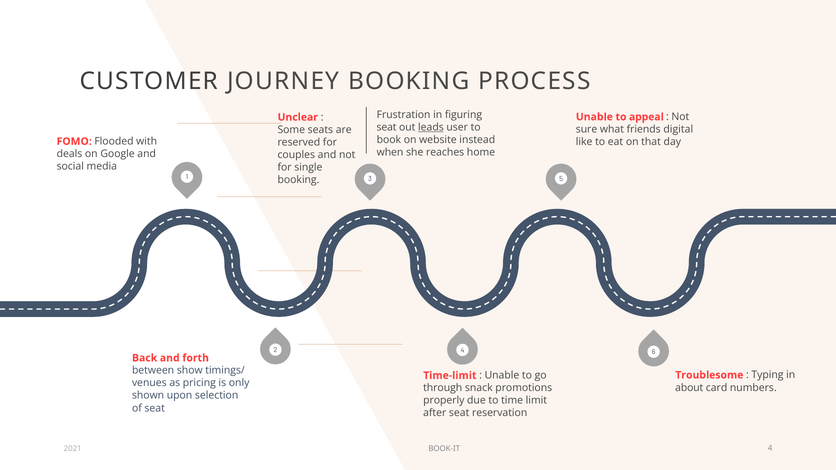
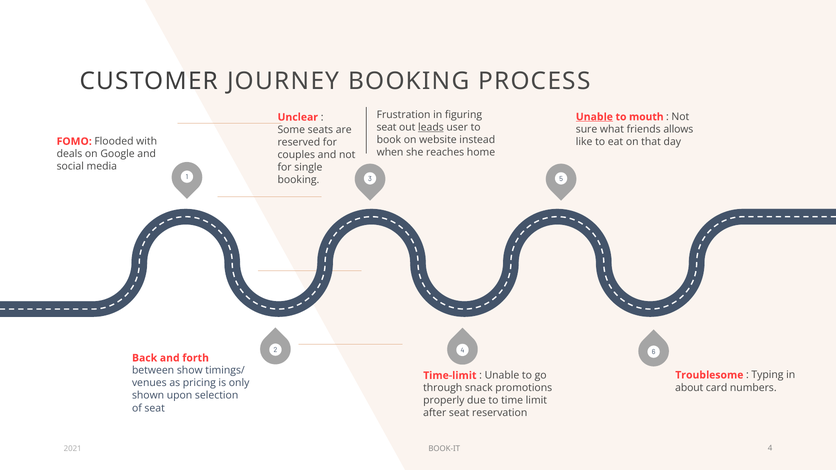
Unable at (594, 117) underline: none -> present
appeal: appeal -> mouth
digital: digital -> allows
